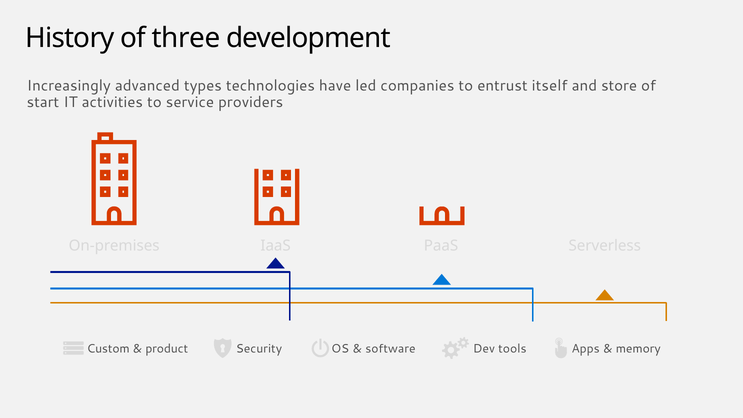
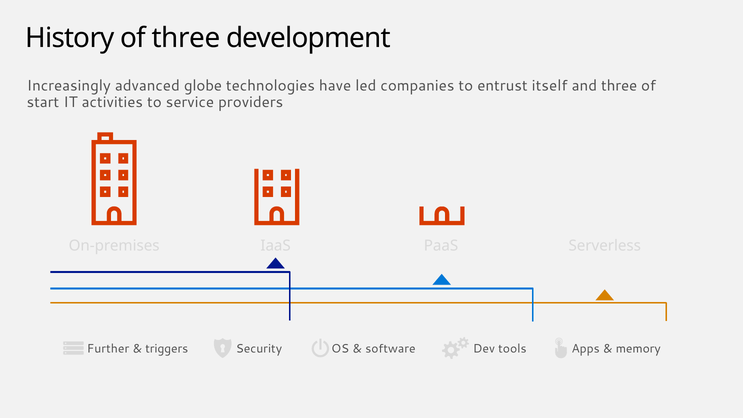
types: types -> globe
and store: store -> three
Custom: Custom -> Further
product: product -> triggers
